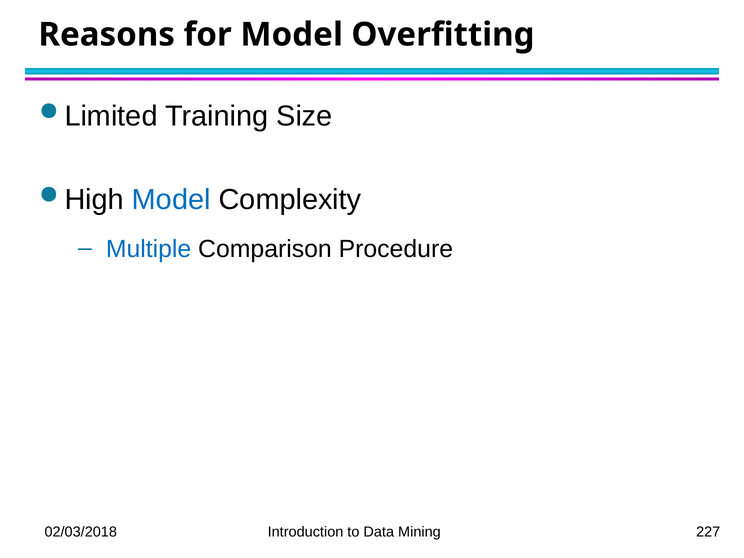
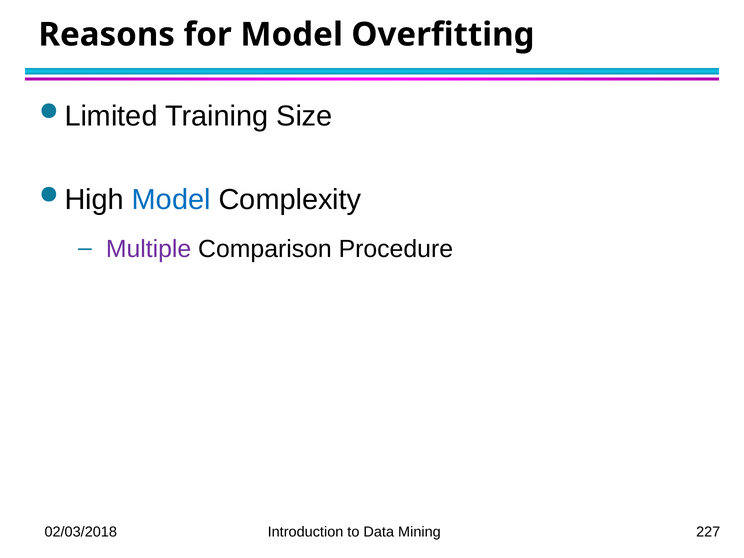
Multiple colour: blue -> purple
